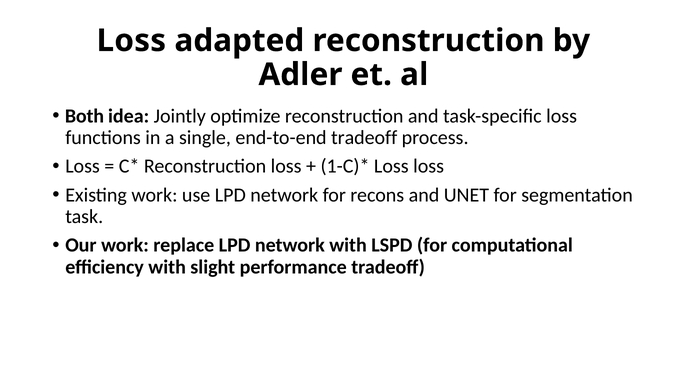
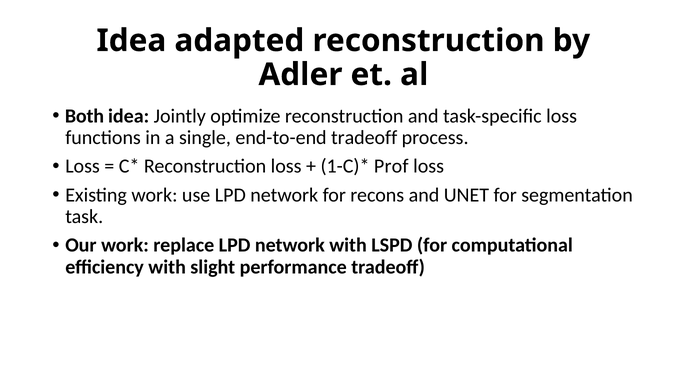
Loss at (131, 41): Loss -> Idea
Loss at (391, 166): Loss -> Prof
